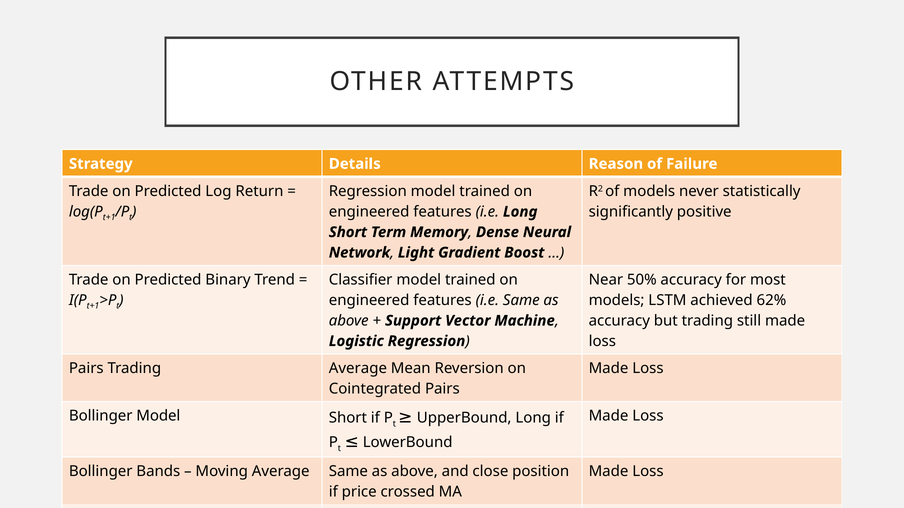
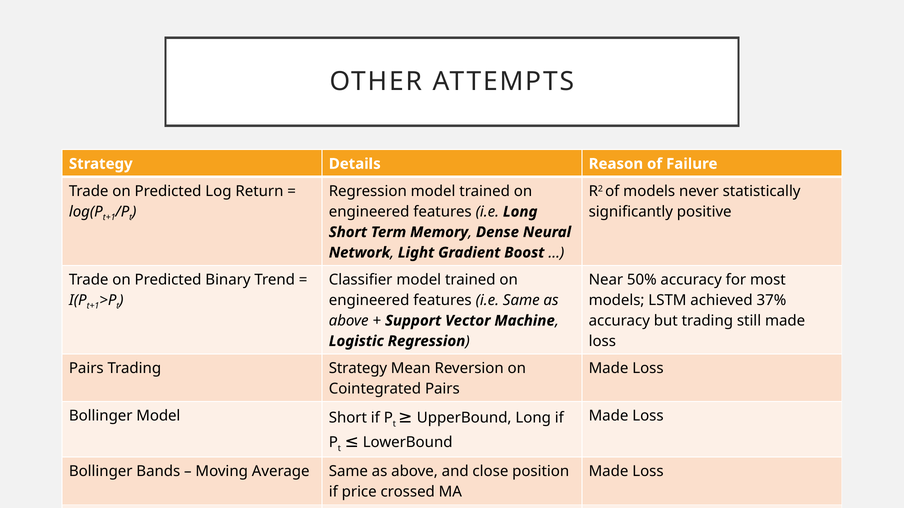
62%: 62% -> 37%
Trading Average: Average -> Strategy
